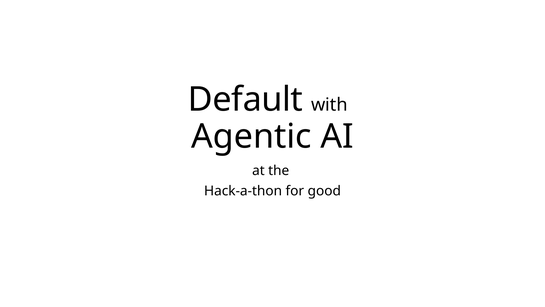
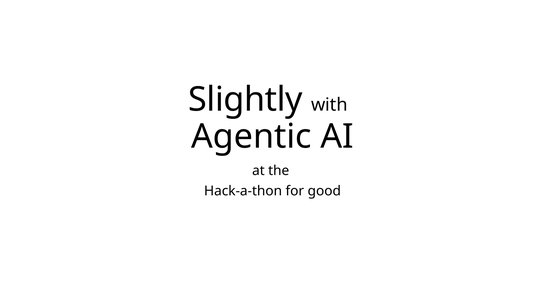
Default: Default -> Slightly
